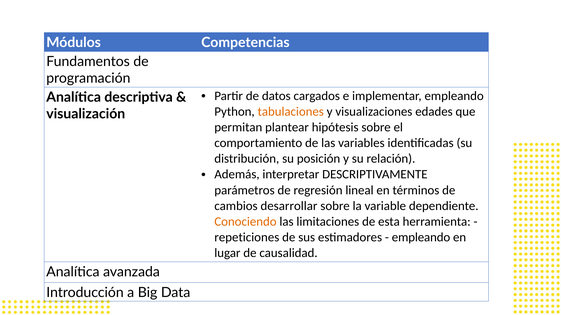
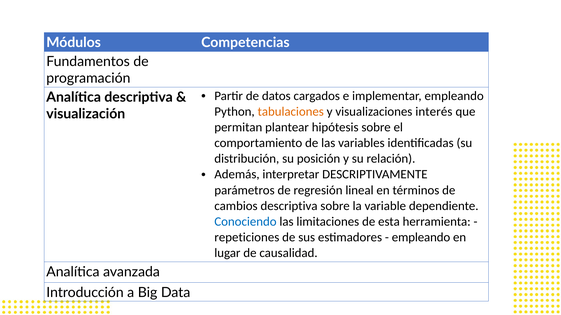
edades: edades -> interés
cambios desarrollar: desarrollar -> descriptiva
Conociendo colour: orange -> blue
